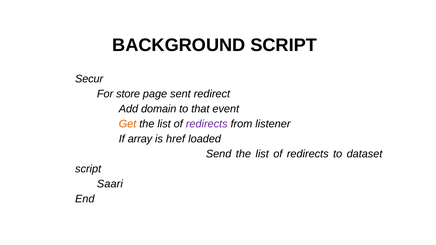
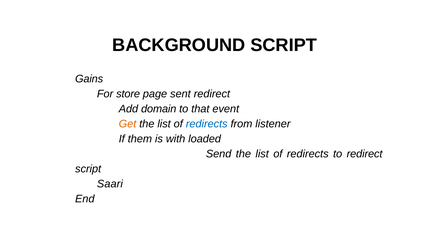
Secur: Secur -> Gains
redirects at (207, 124) colour: purple -> blue
array: array -> them
href: href -> with
to dataset: dataset -> redirect
